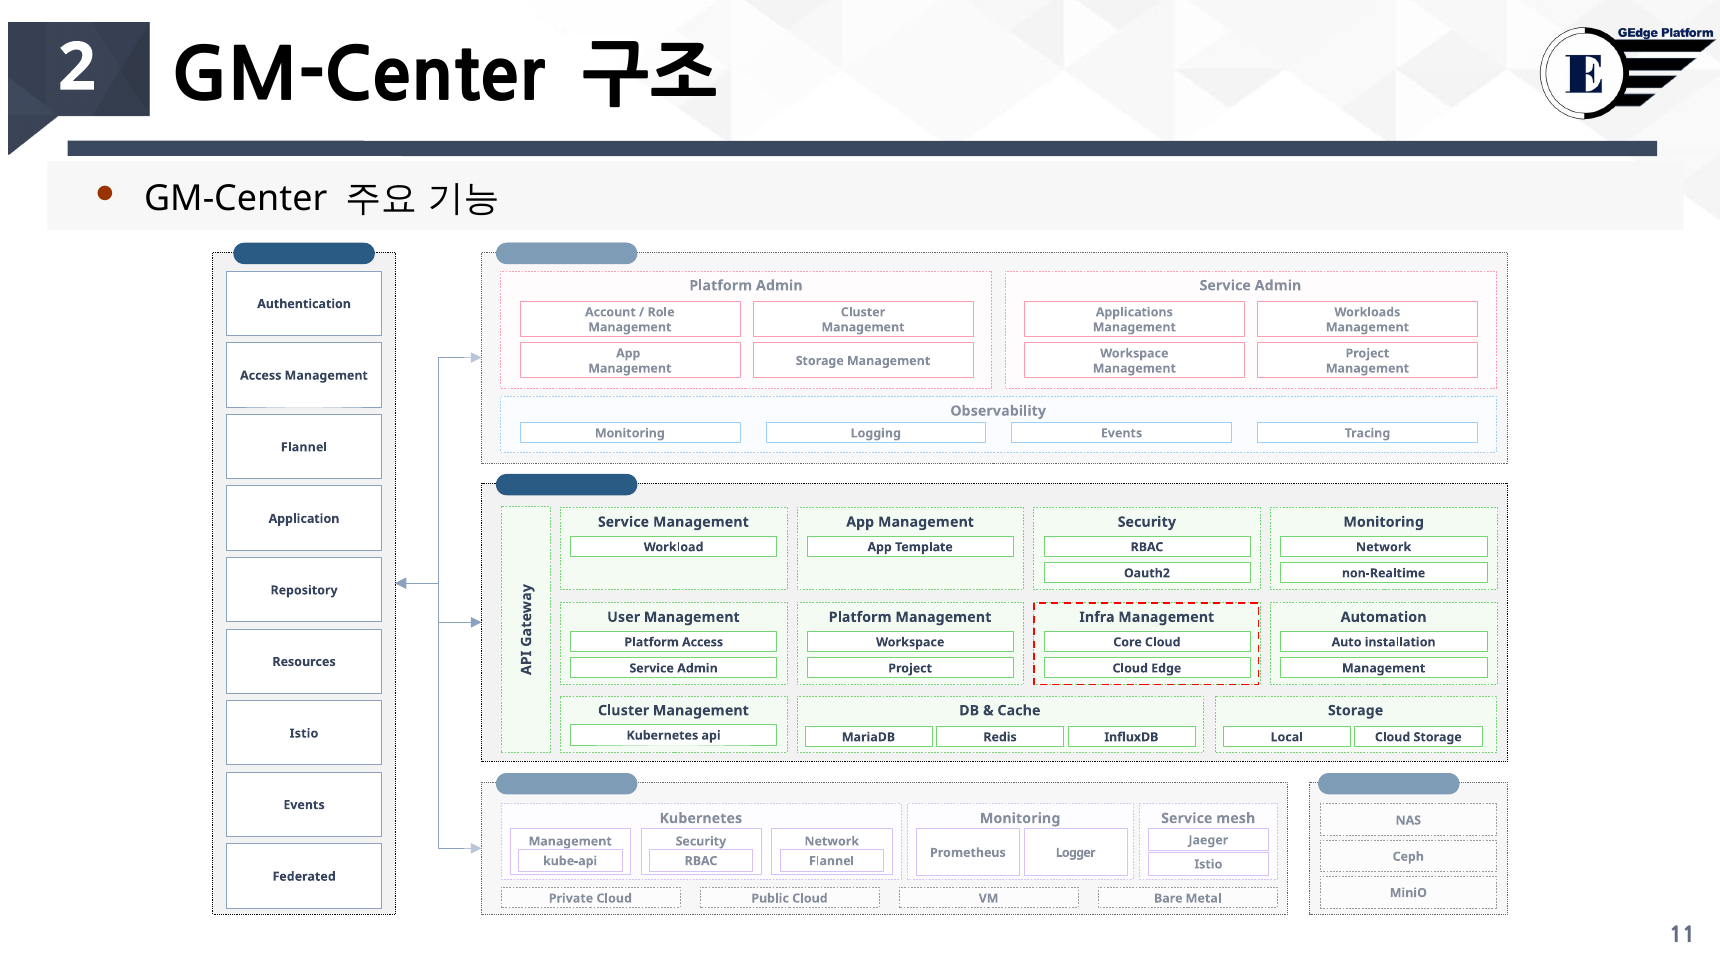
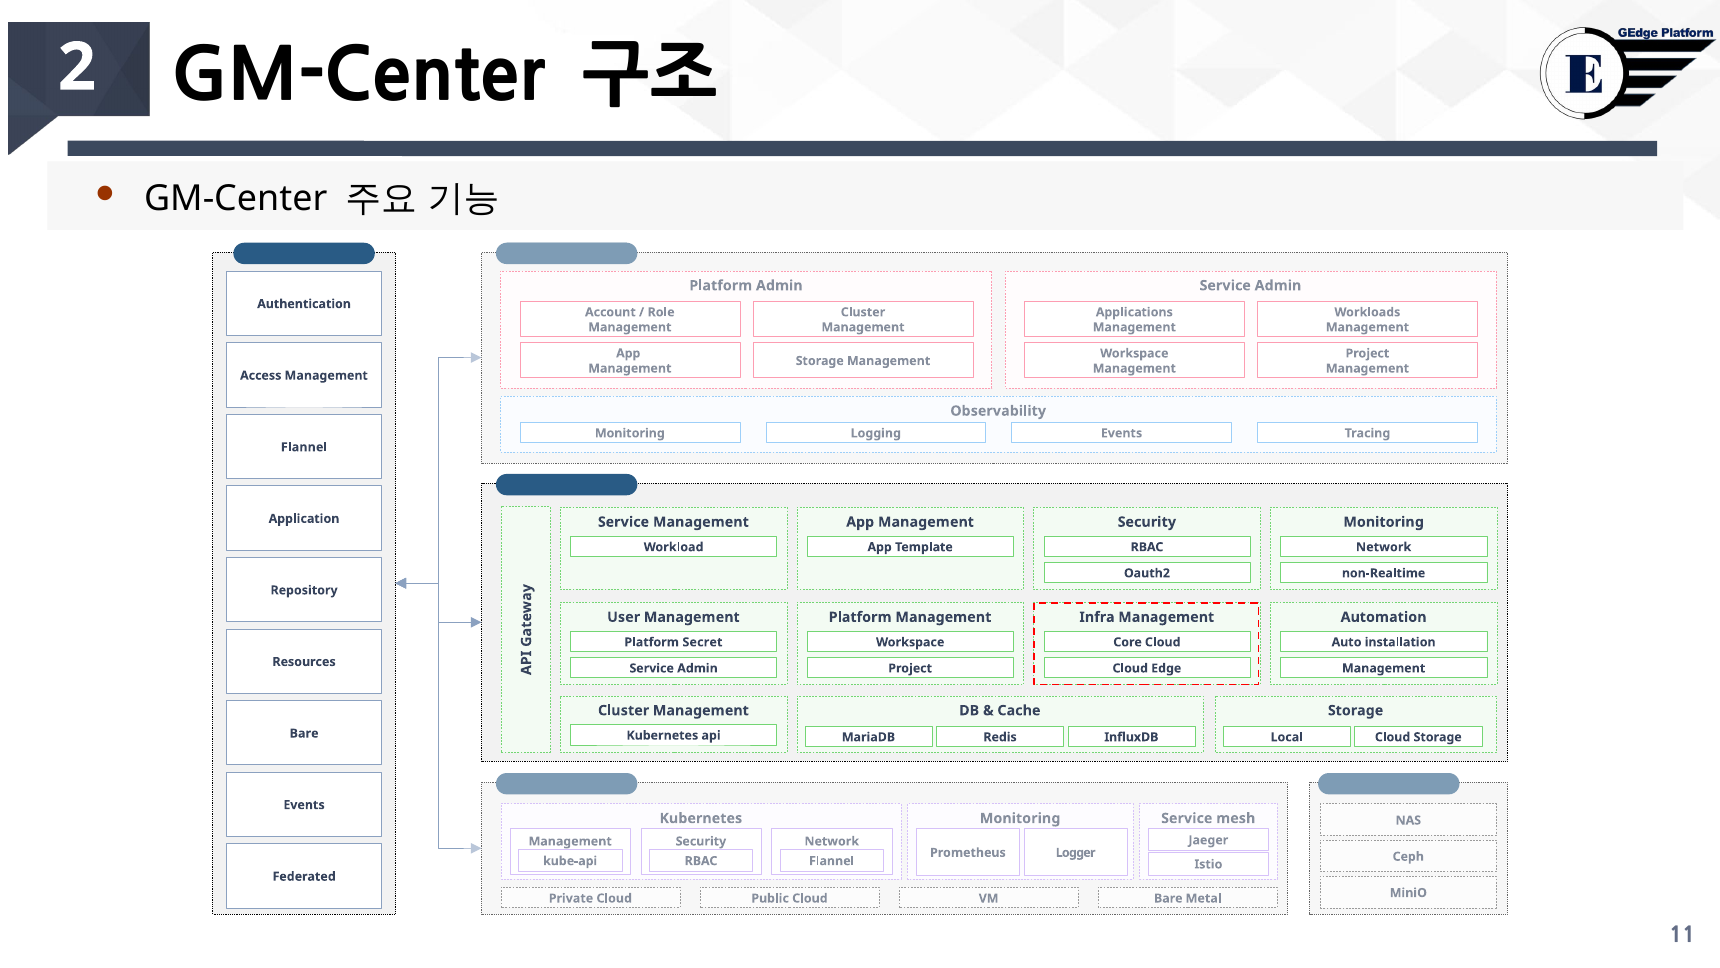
Platform Access: Access -> Secret
Istio at (304, 733): Istio -> Bare
